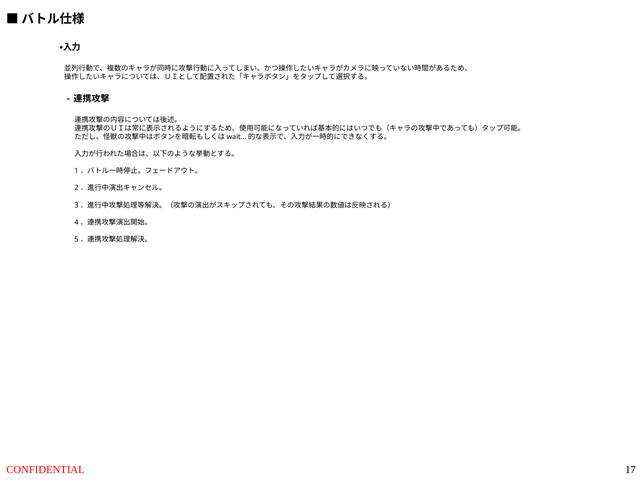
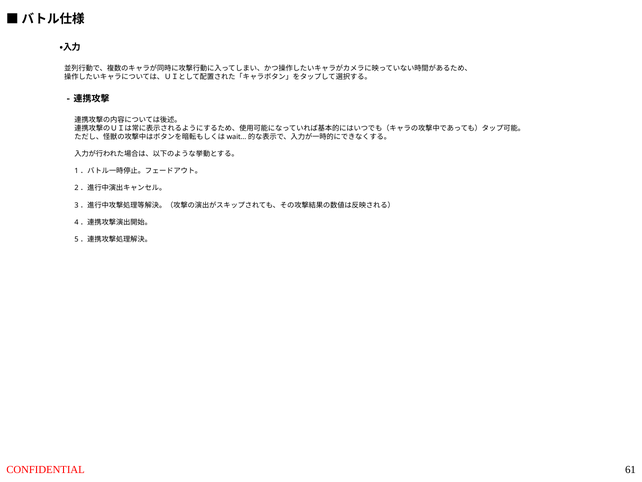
17: 17 -> 61
